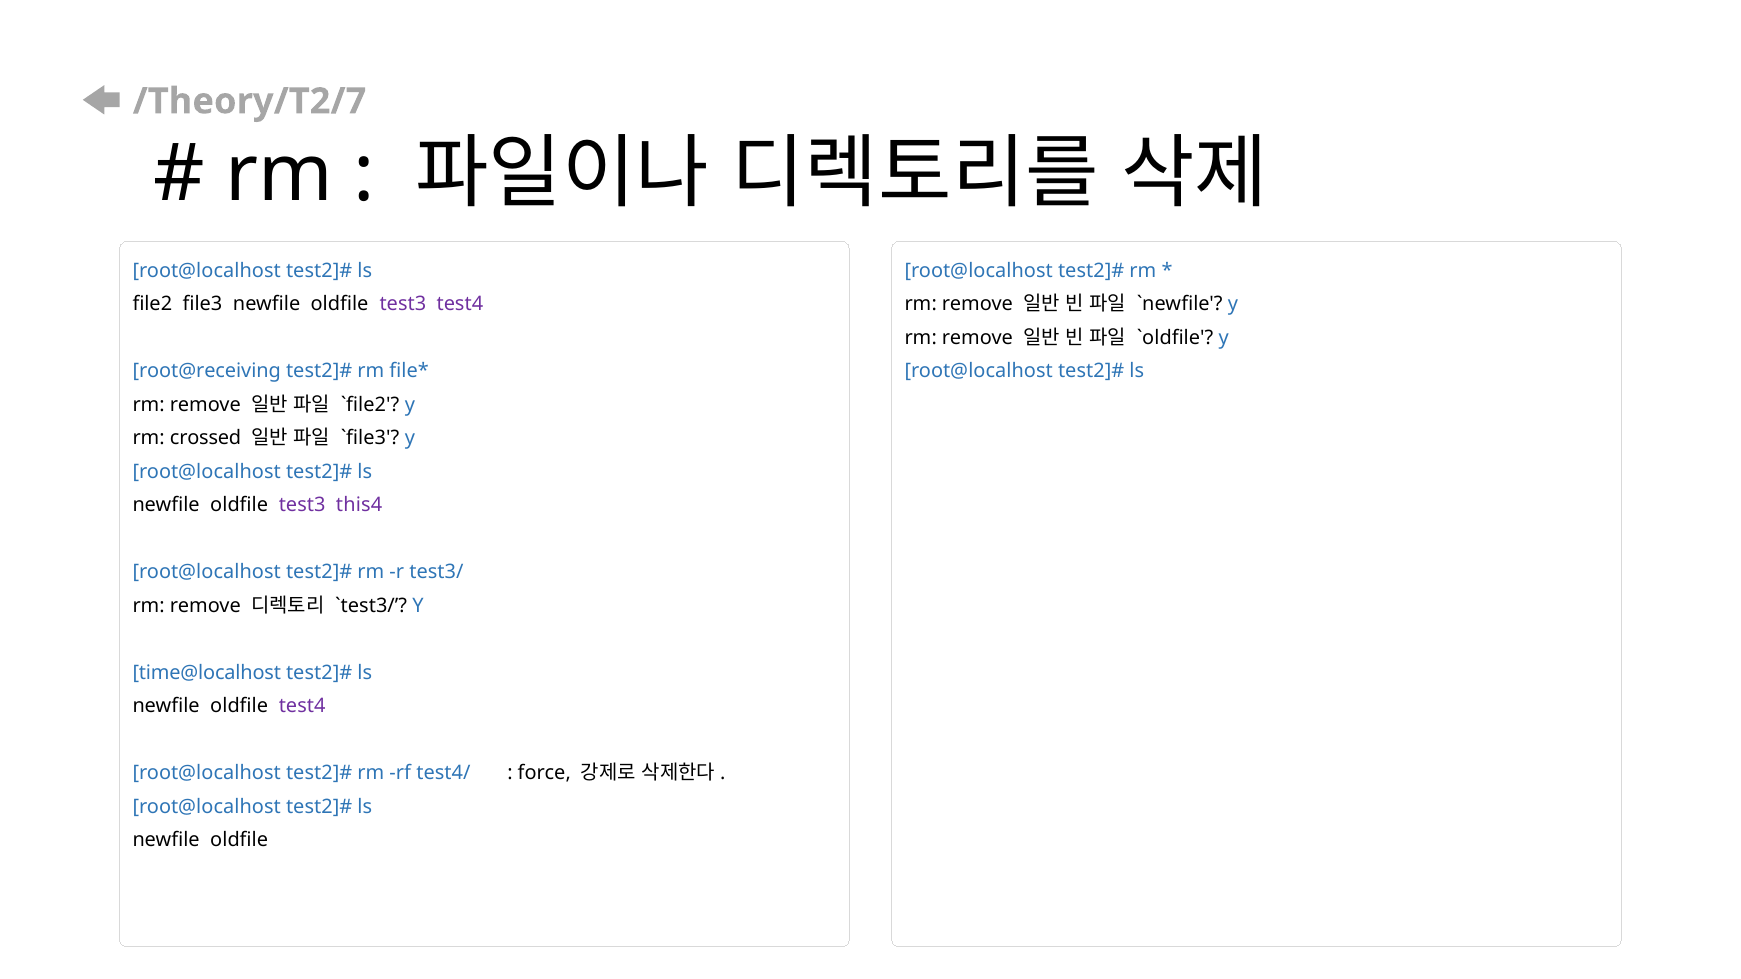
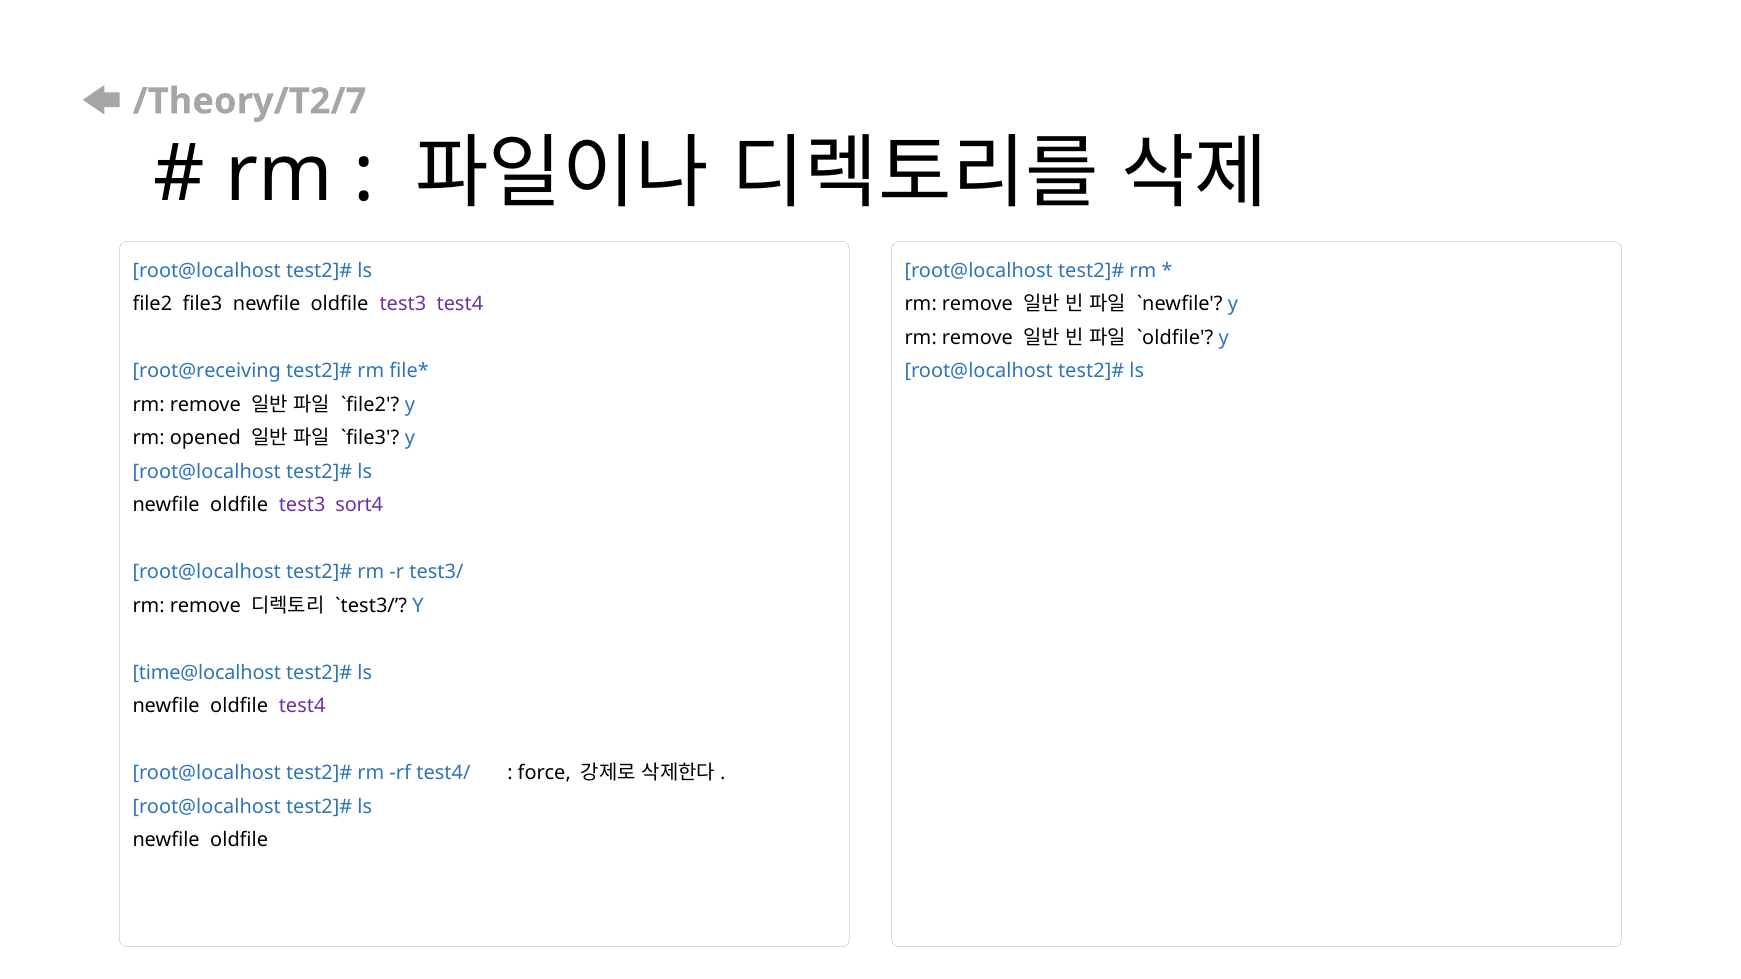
crossed: crossed -> opened
this4: this4 -> sort4
